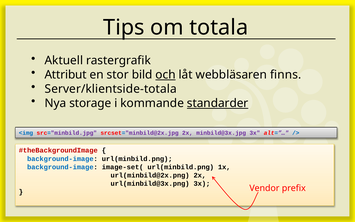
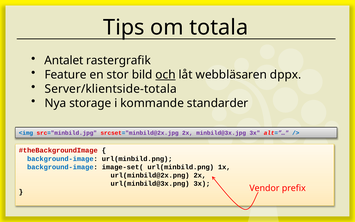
Aktuell: Aktuell -> Antalet
Attribut: Attribut -> Feature
finns: finns -> dppx
standarder underline: present -> none
